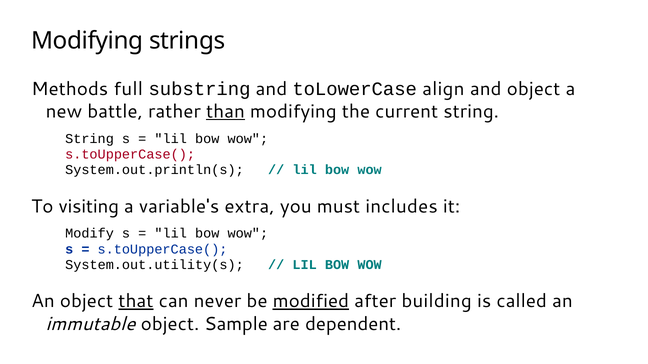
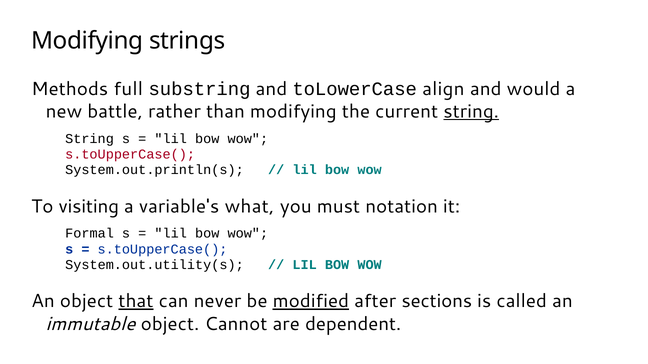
and object: object -> would
than underline: present -> none
string at (471, 112) underline: none -> present
extra: extra -> what
includes: includes -> notation
Modify: Modify -> Formal
building: building -> sections
Sample: Sample -> Cannot
